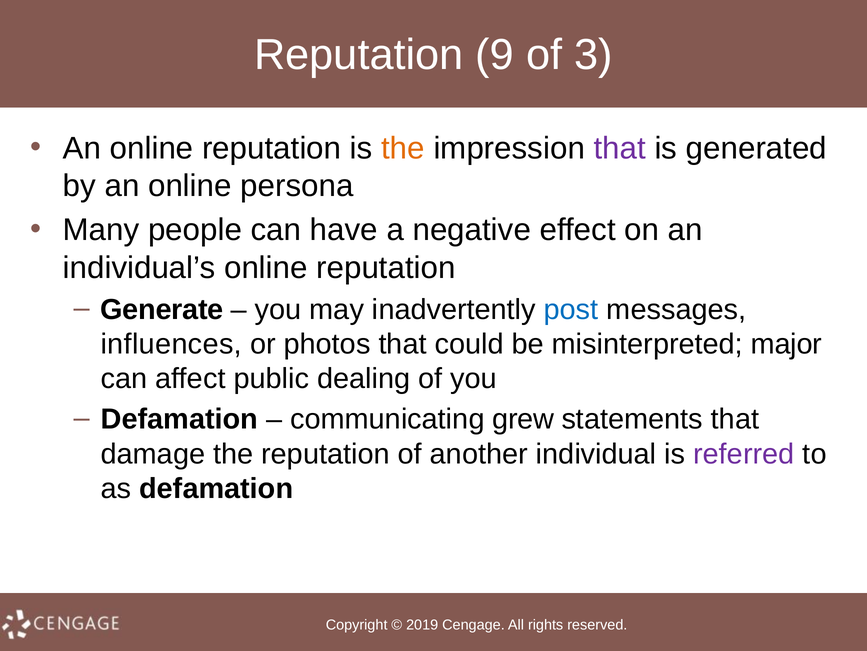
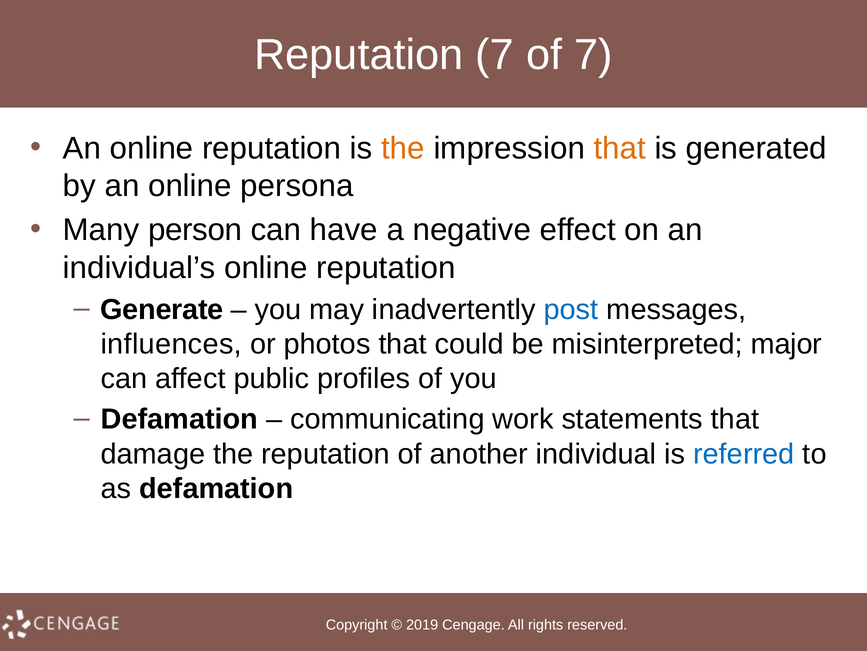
Reputation 9: 9 -> 7
of 3: 3 -> 7
that at (620, 148) colour: purple -> orange
people: people -> person
dealing: dealing -> profiles
grew: grew -> work
referred colour: purple -> blue
